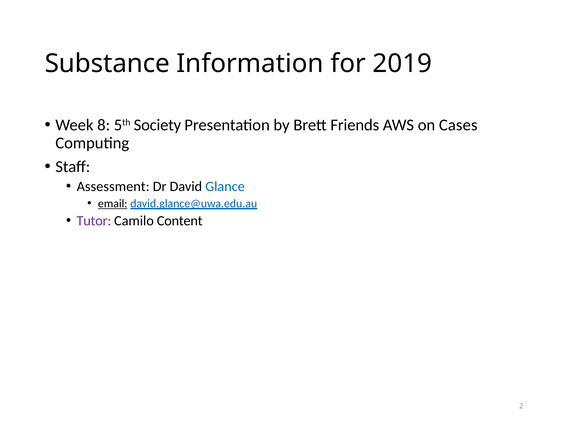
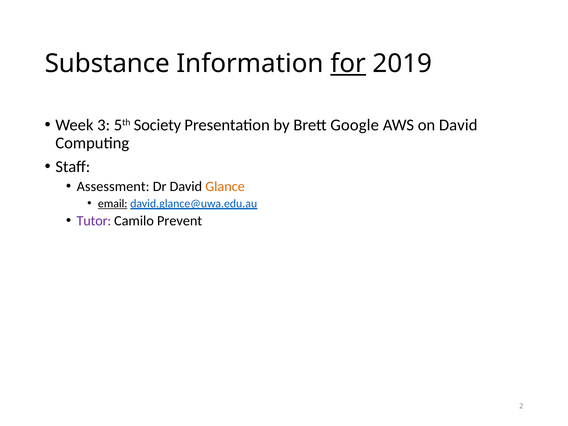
for underline: none -> present
8: 8 -> 3
Friends: Friends -> Google
on Cases: Cases -> David
Glance colour: blue -> orange
Content: Content -> Prevent
